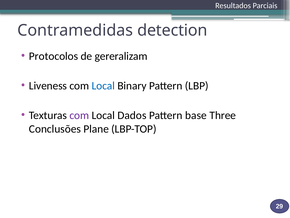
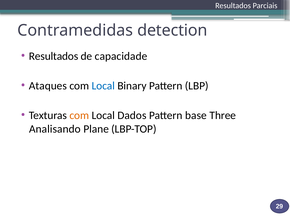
Protocolos at (54, 56): Protocolos -> Resultados
gereralizam: gereralizam -> capacidade
Liveness: Liveness -> Ataques
com at (79, 115) colour: purple -> orange
Conclusões: Conclusões -> Analisando
